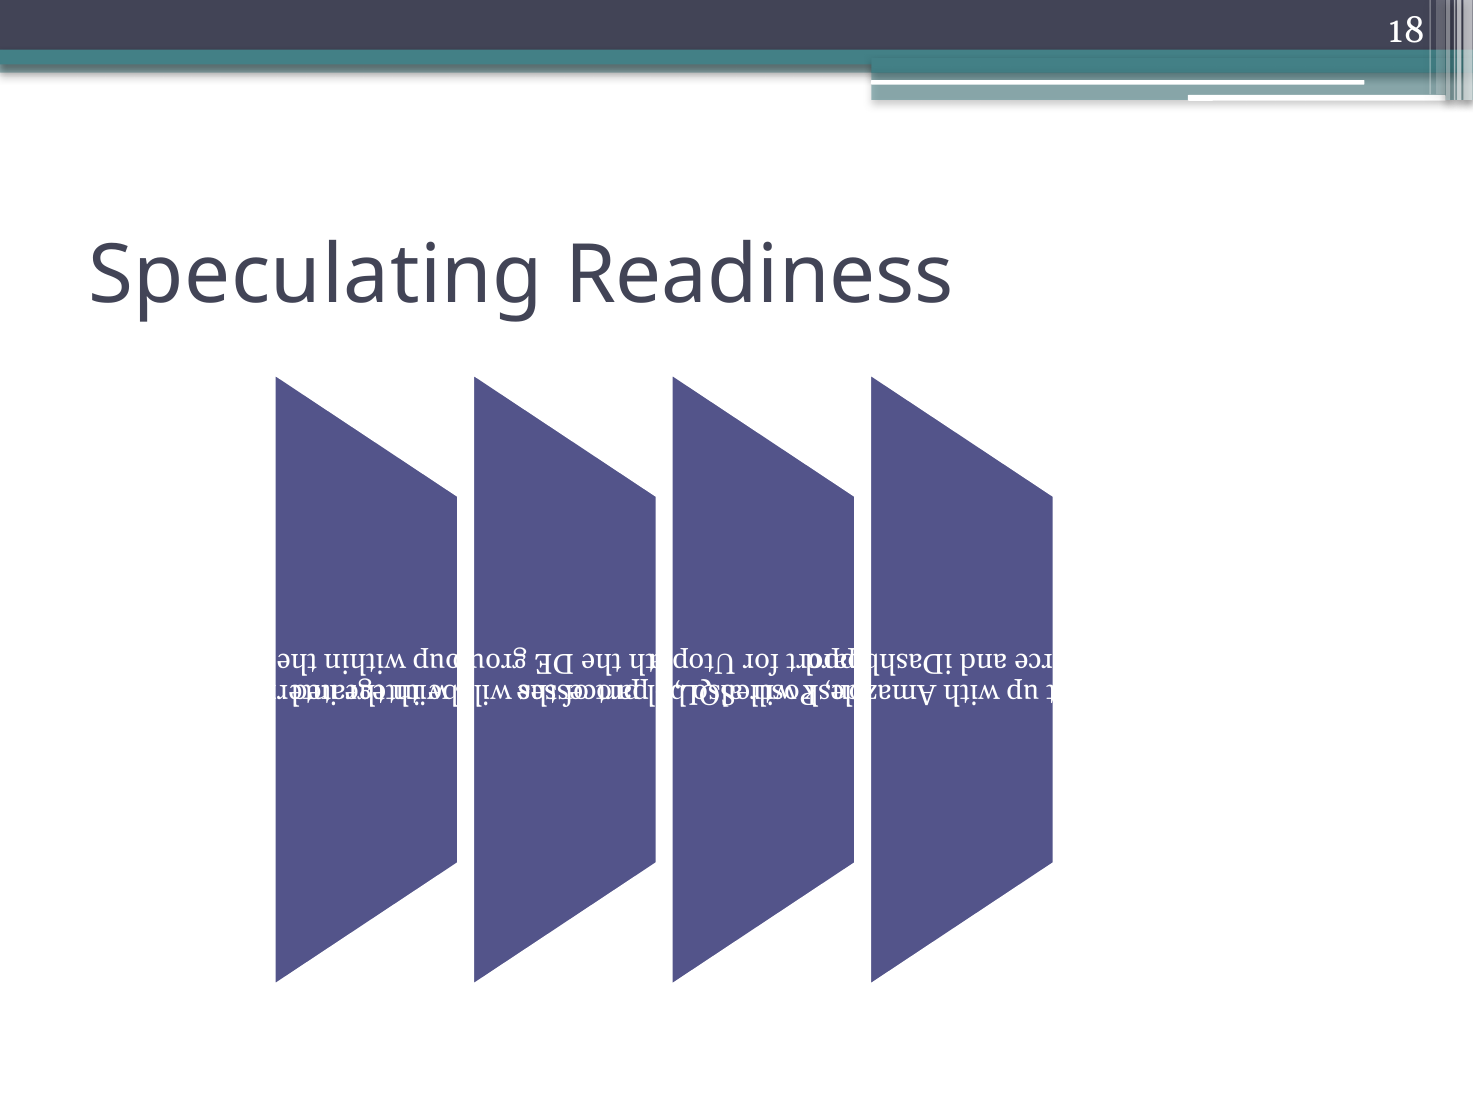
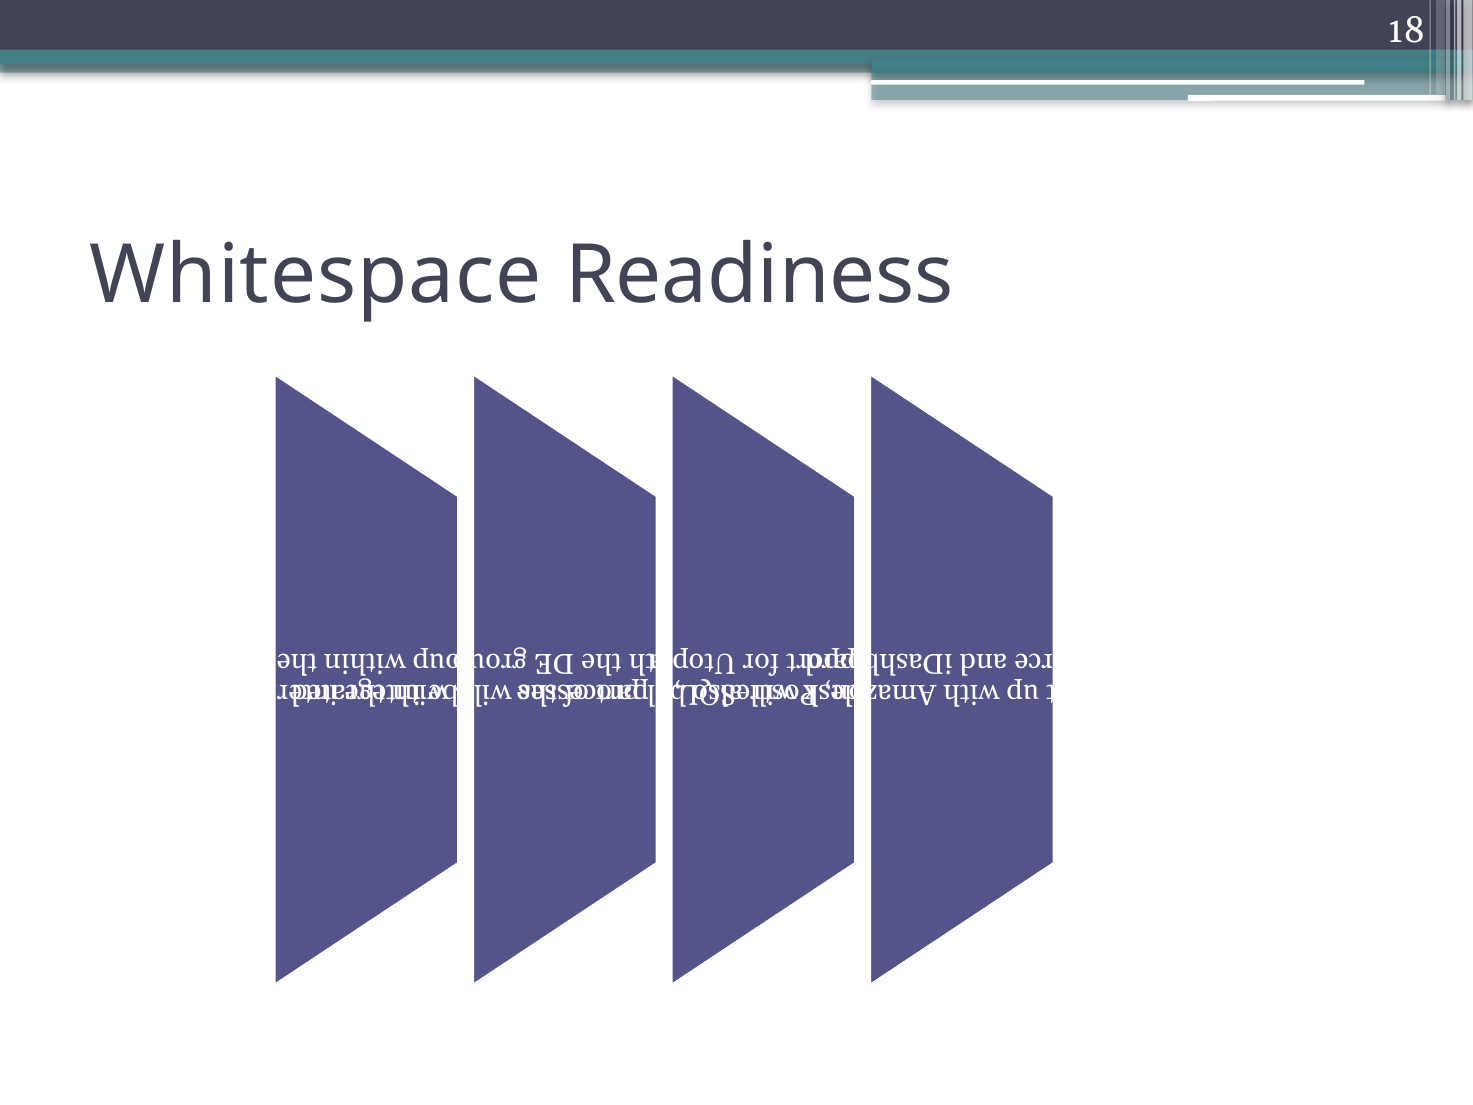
Speculating: Speculating -> Whitespace
